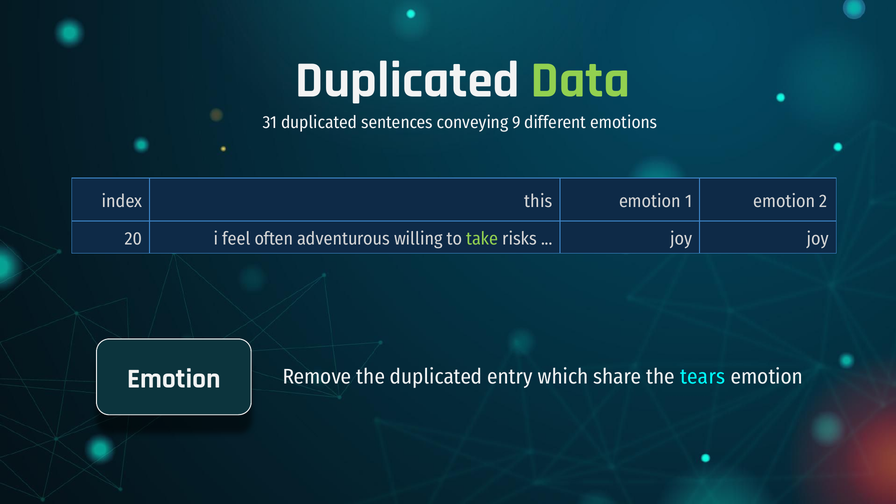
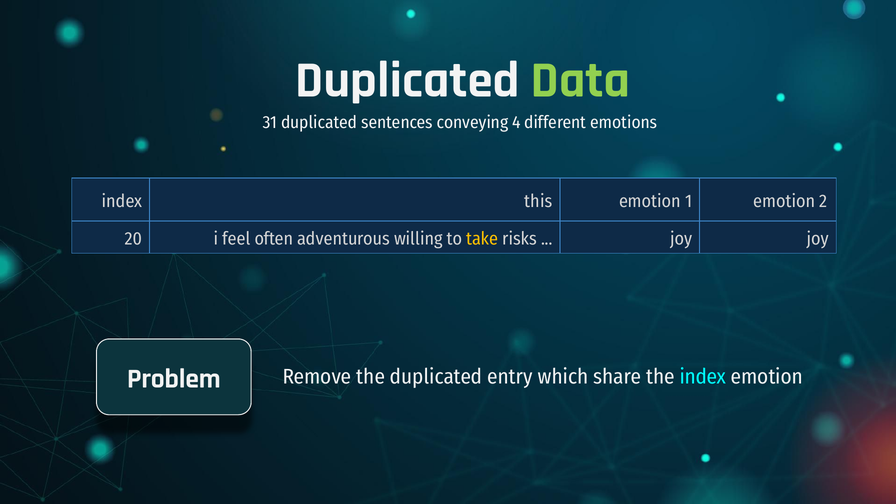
9: 9 -> 4
take colour: light green -> yellow
Emotion at (174, 379): Emotion -> Problem
the tears: tears -> index
